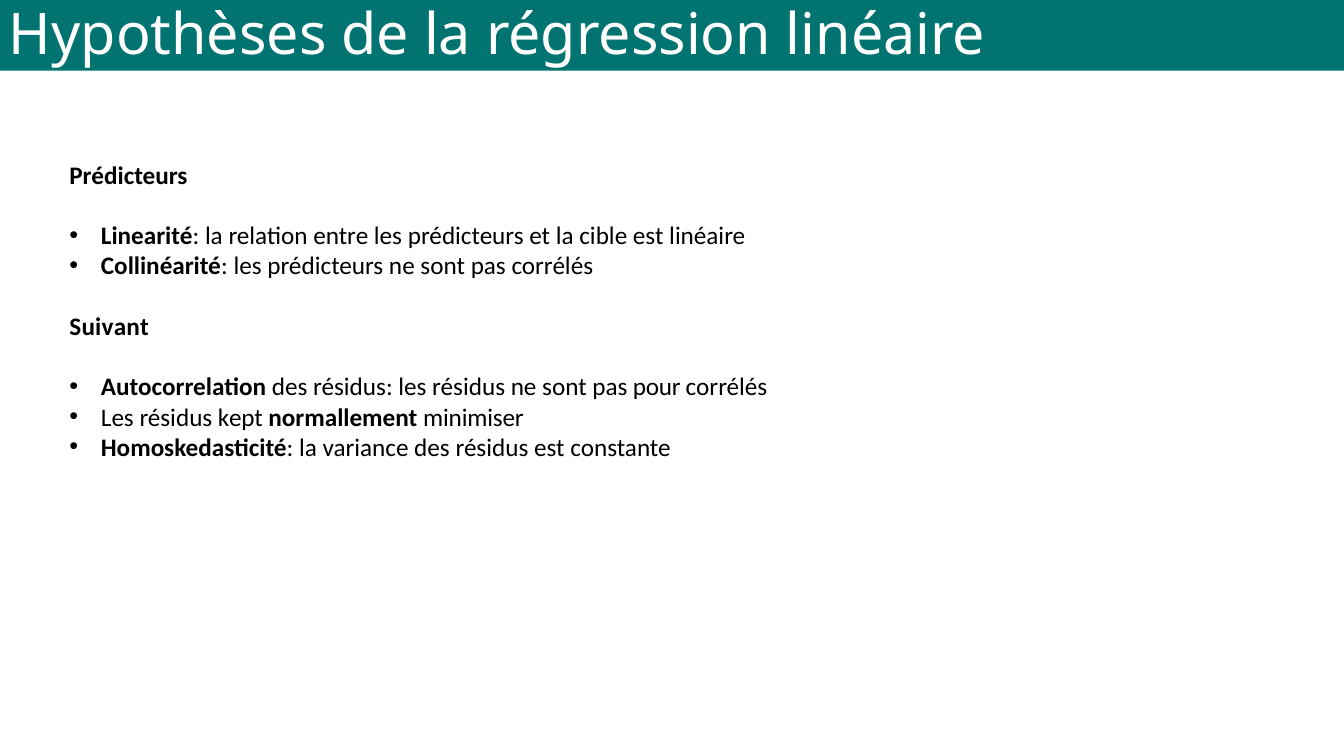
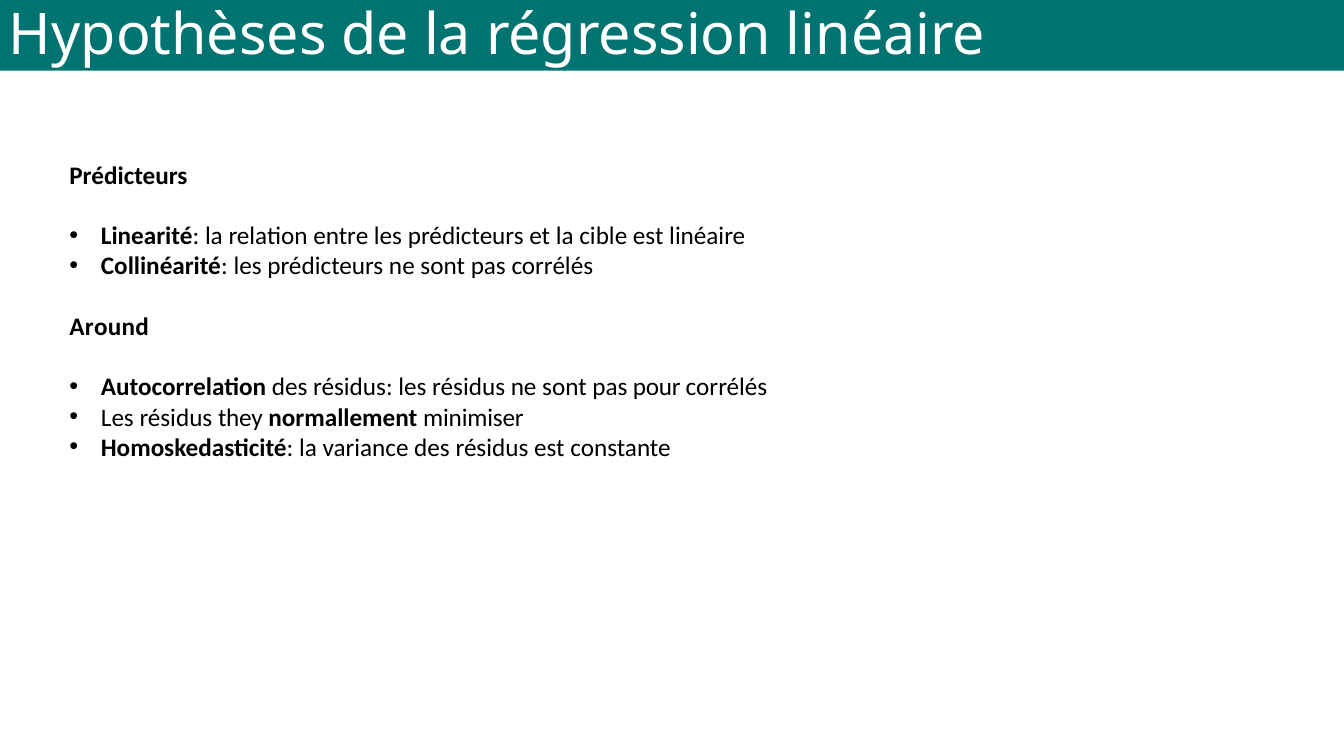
Suivant: Suivant -> Around
kept: kept -> they
